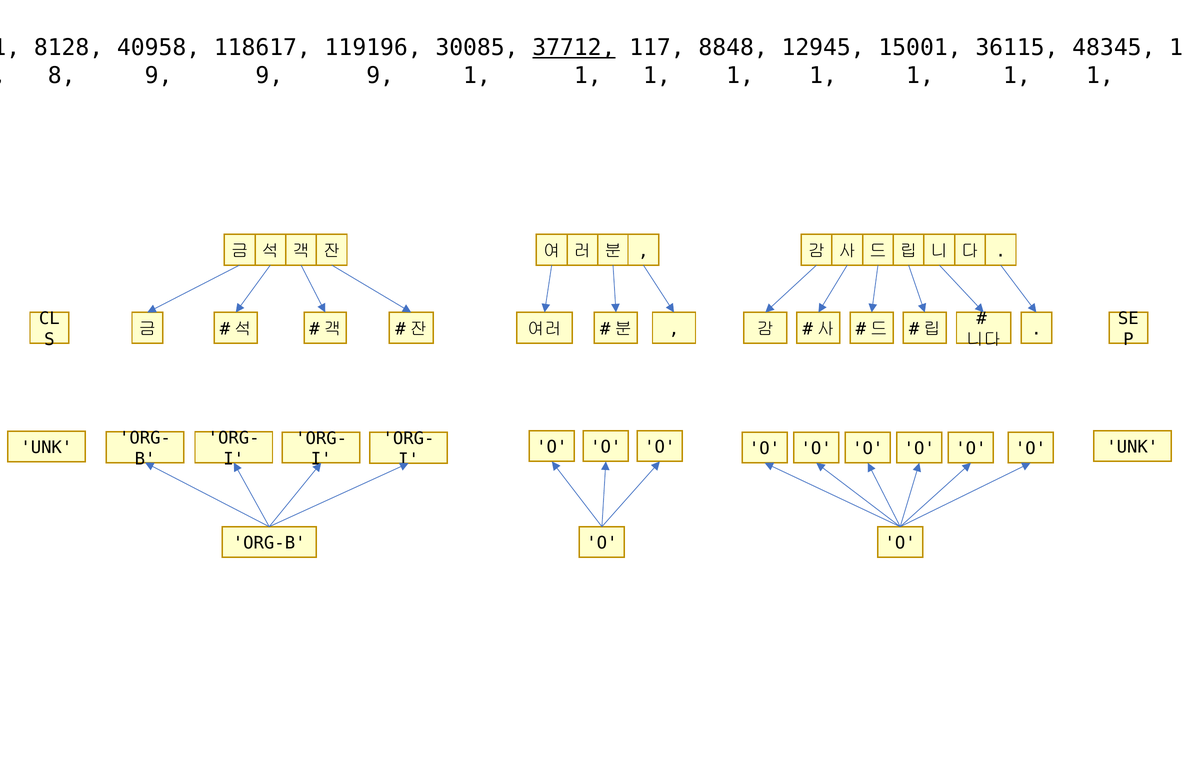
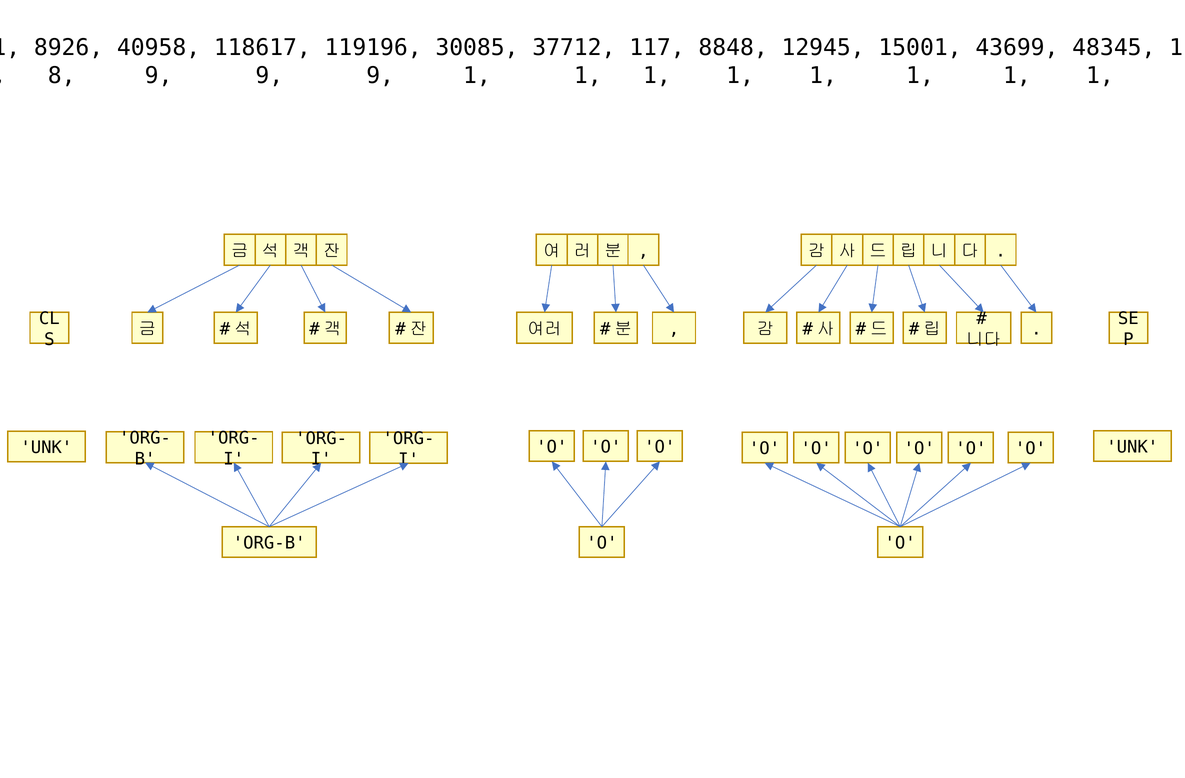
8128: 8128 -> 8926
37712 underline: present -> none
36115: 36115 -> 43699
